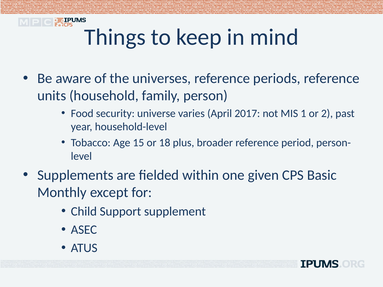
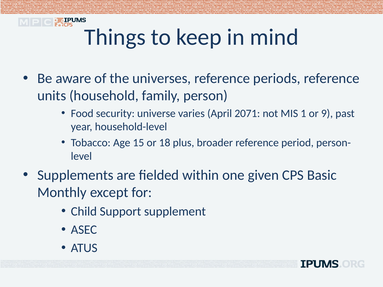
2017: 2017 -> 2071
2: 2 -> 9
